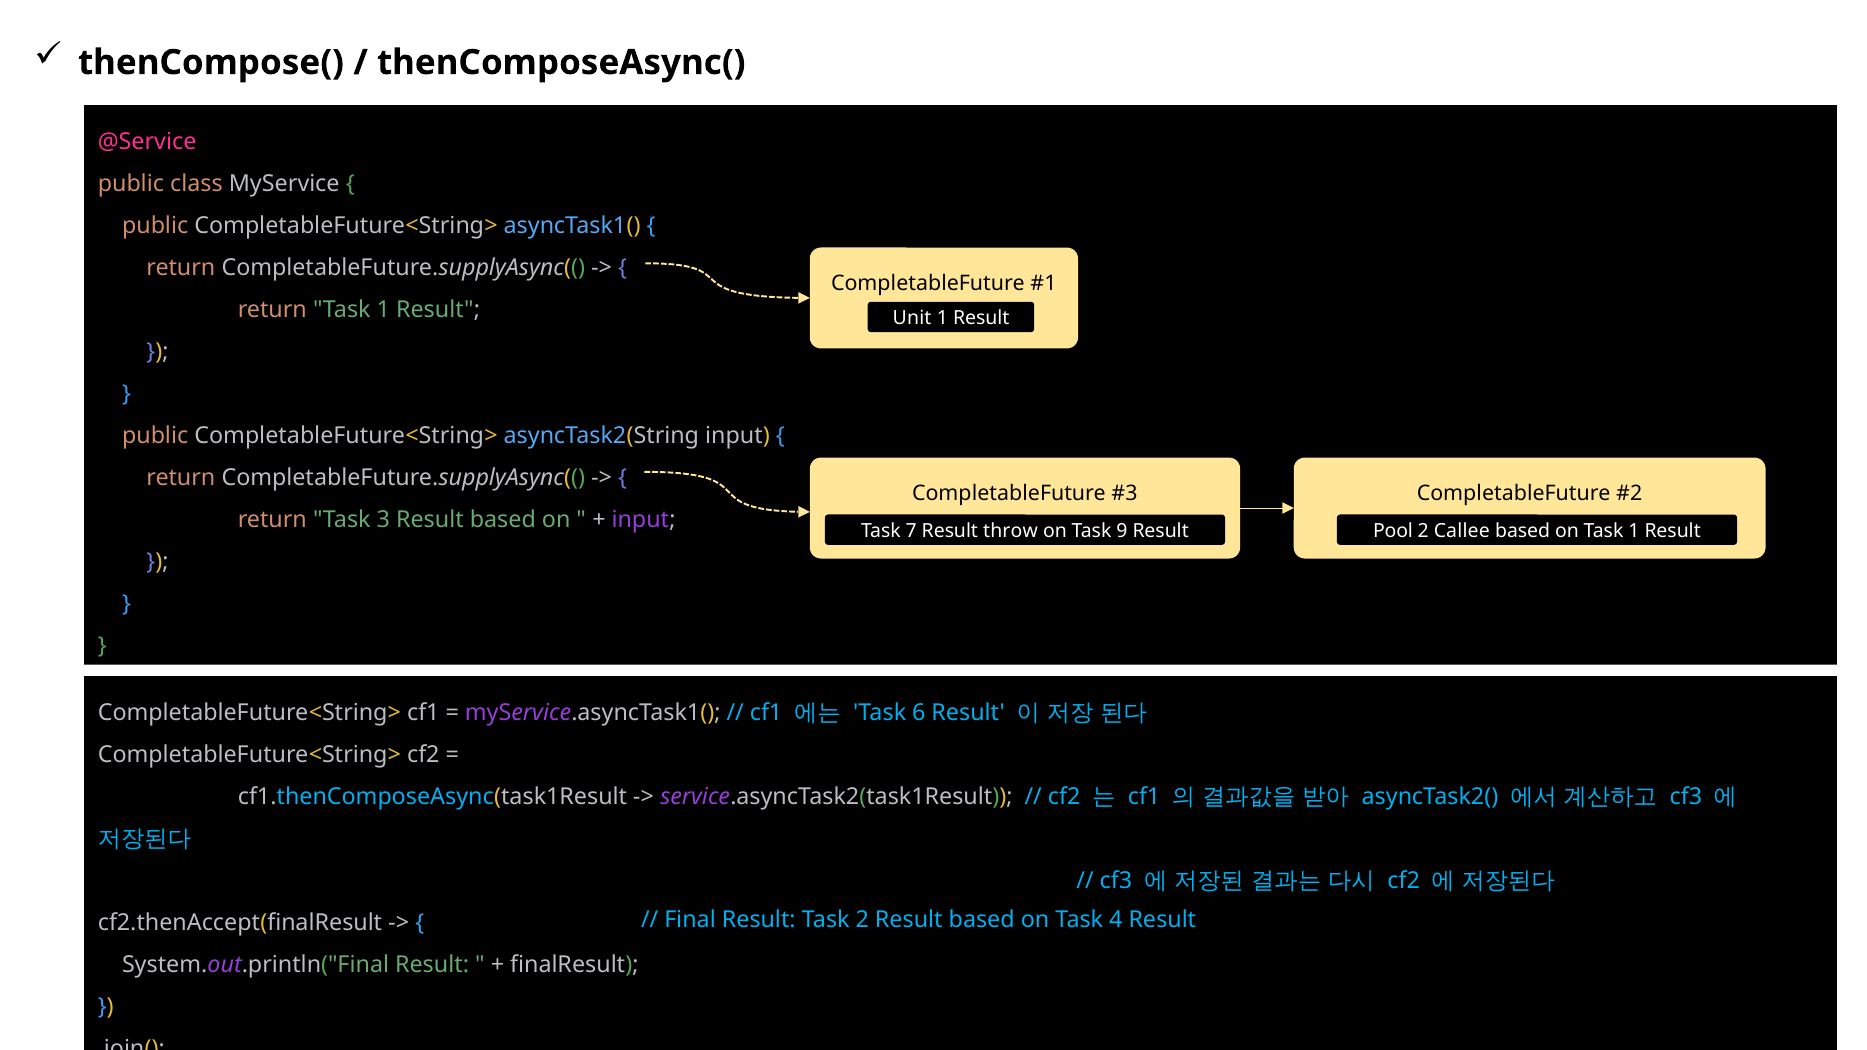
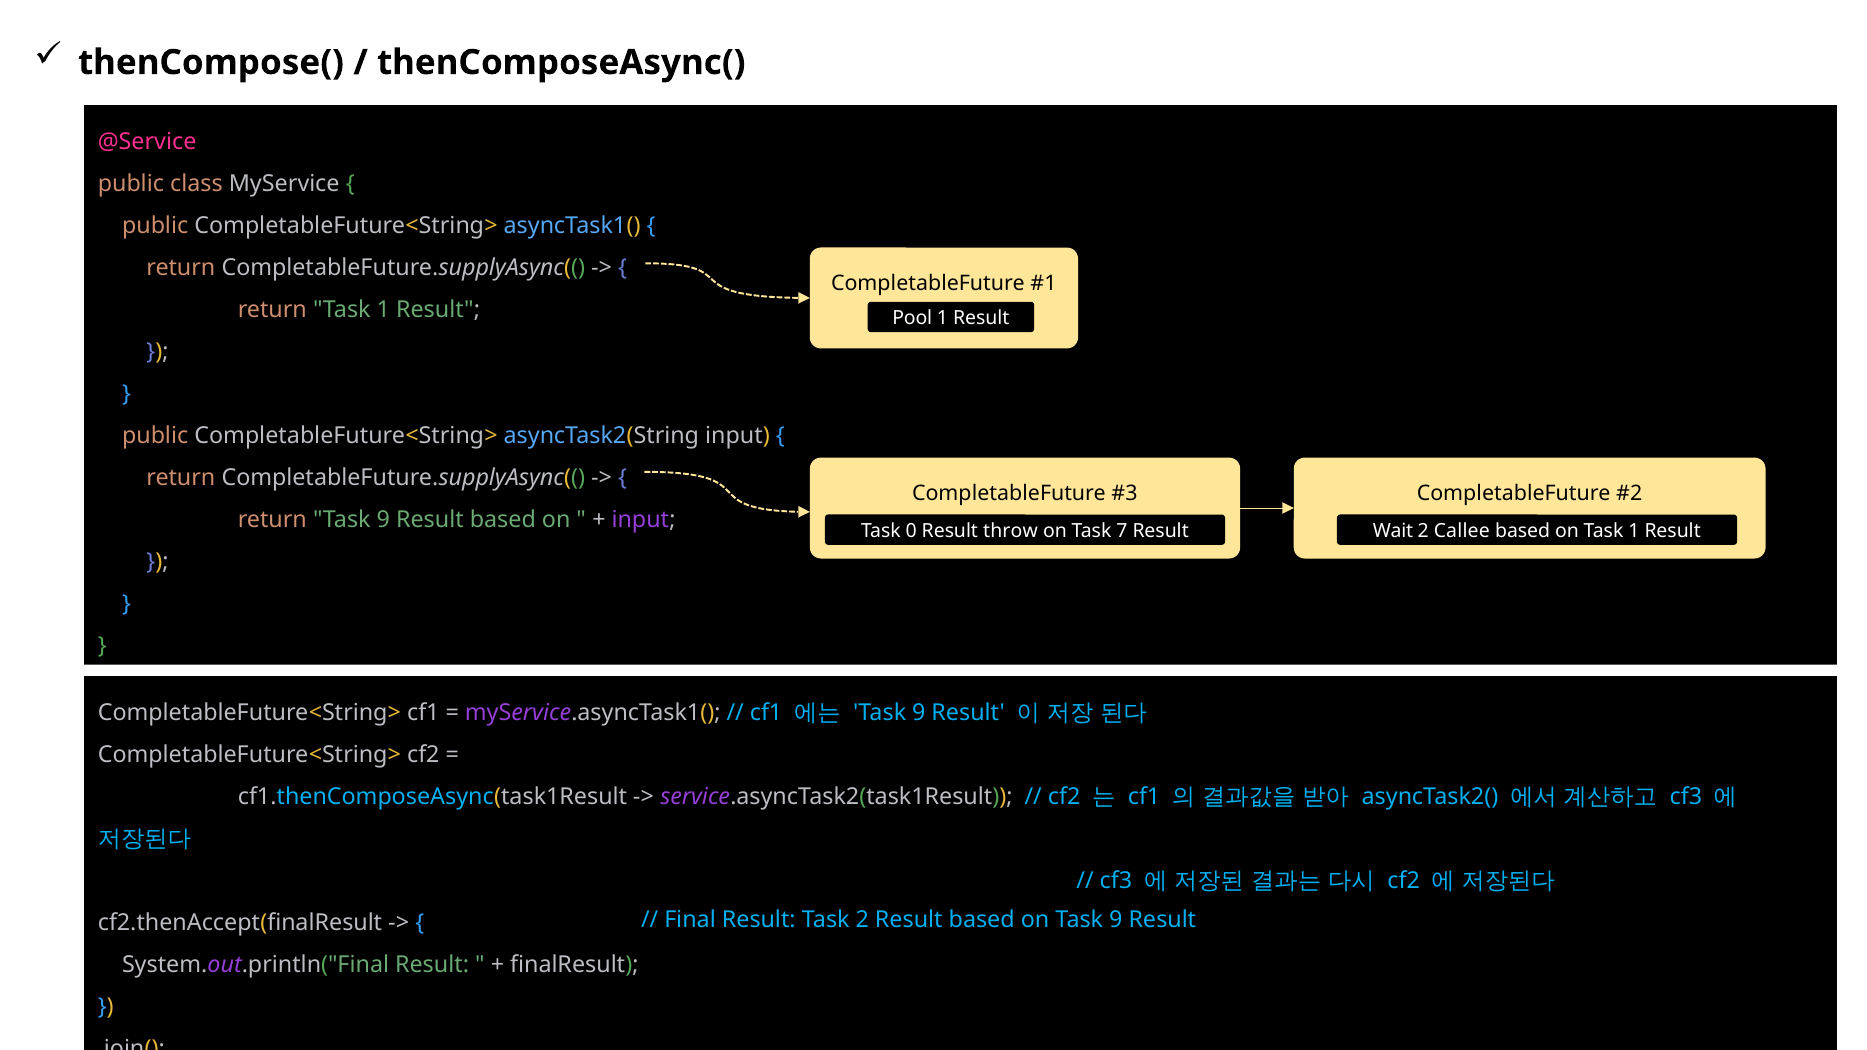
Unit: Unit -> Pool
return Task 3: 3 -> 9
7: 7 -> 0
9: 9 -> 7
Pool: Pool -> Wait
6 at (919, 713): 6 -> 9
on Task 4: 4 -> 9
